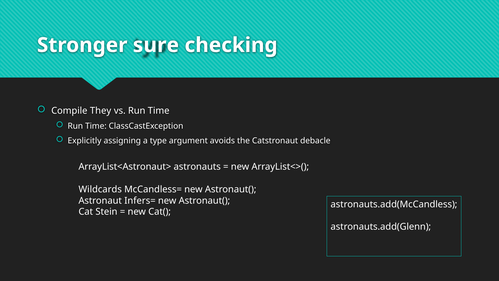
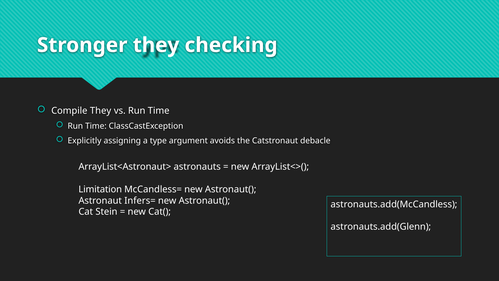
Stronger sure: sure -> they
Wildcards: Wildcards -> Limitation
